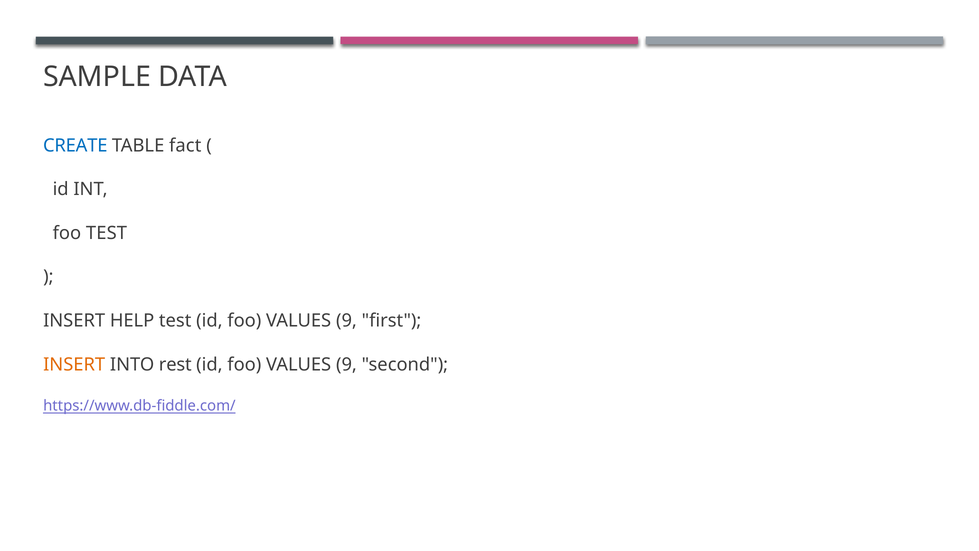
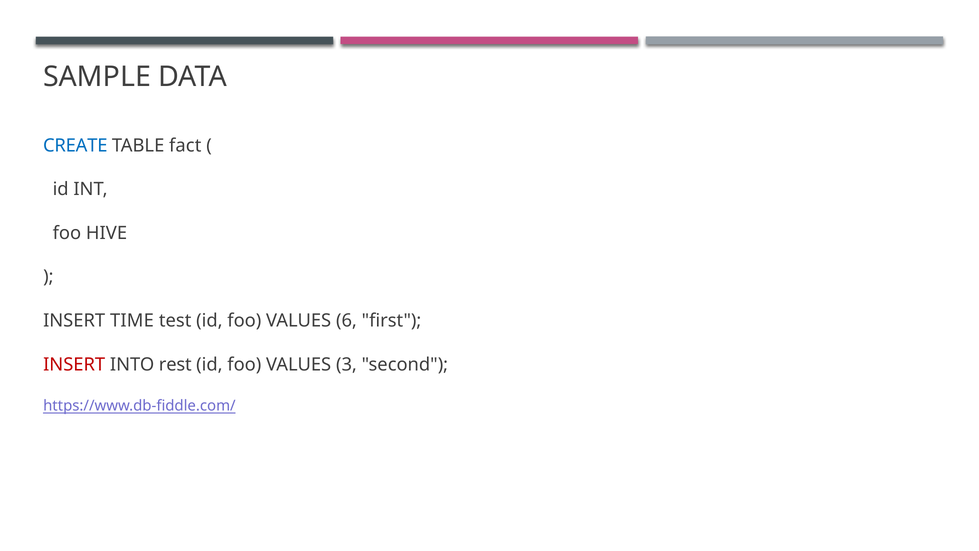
foo TEST: TEST -> HIVE
HELP: HELP -> TIME
9 at (346, 321): 9 -> 6
INSERT at (74, 364) colour: orange -> red
9 at (346, 364): 9 -> 3
